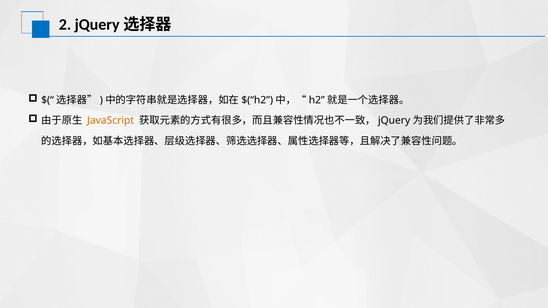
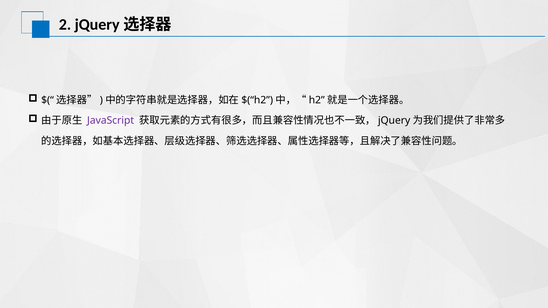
JavaScript colour: orange -> purple
